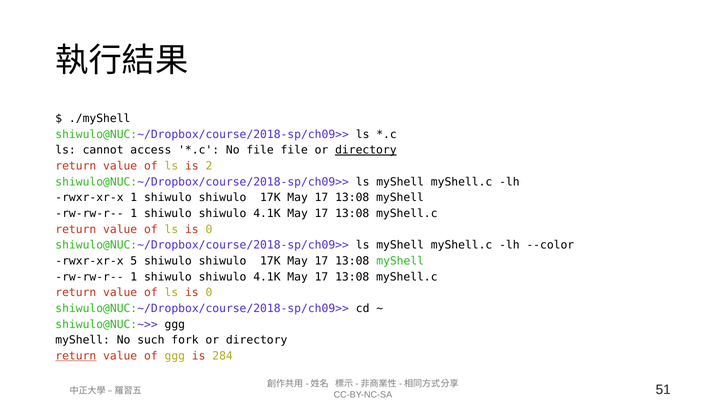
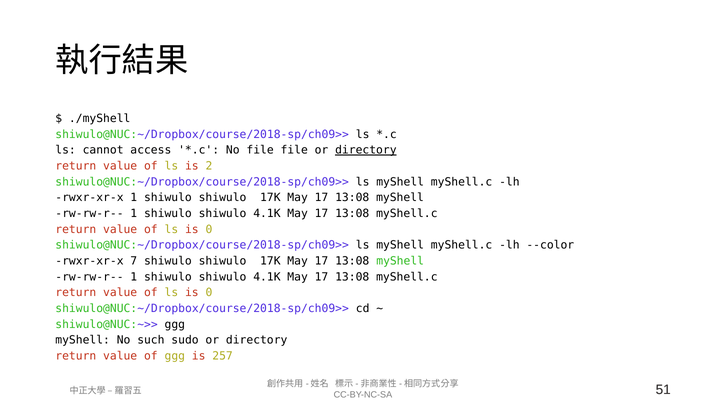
5: 5 -> 7
fork: fork -> sudo
return at (76, 356) underline: present -> none
284: 284 -> 257
